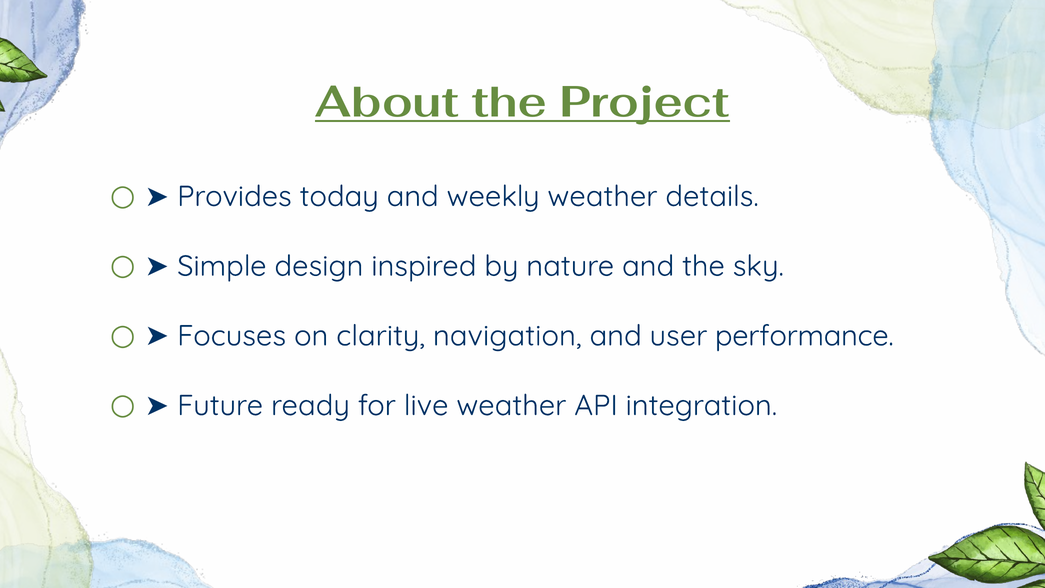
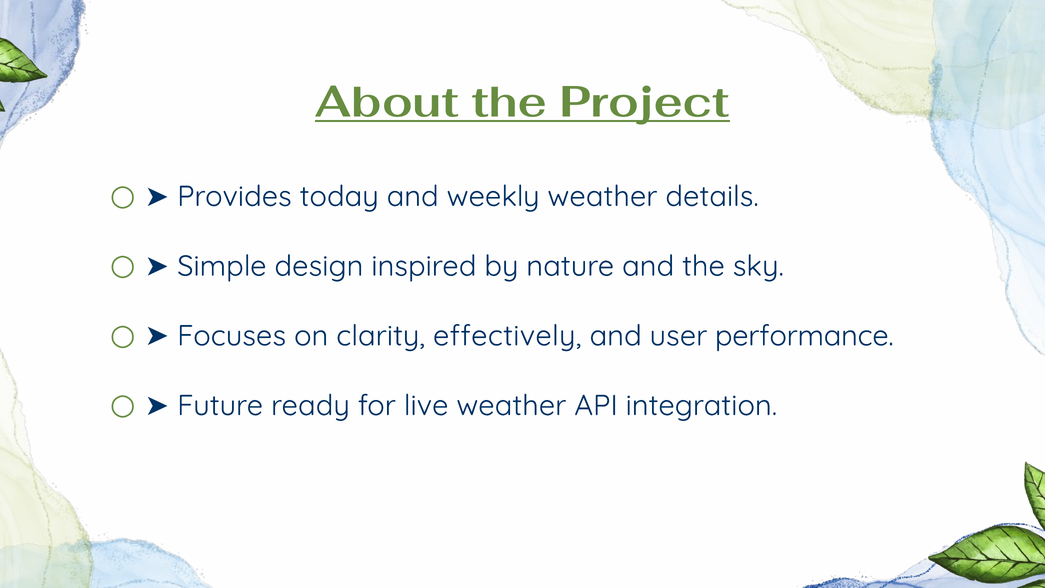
navigation: navigation -> effectively
